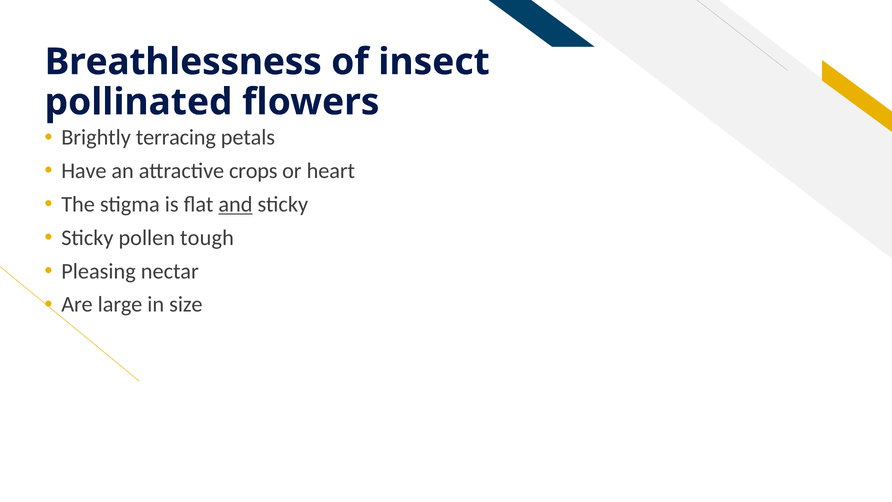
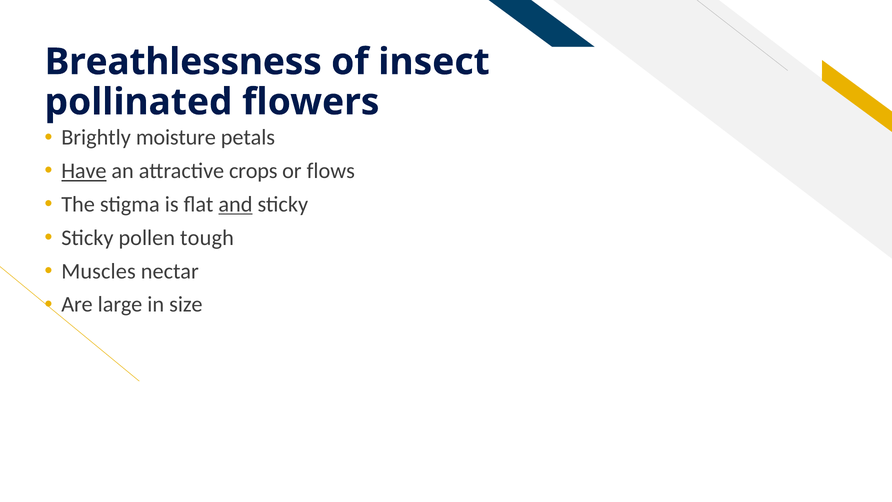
terracing: terracing -> moisture
Have underline: none -> present
heart: heart -> flows
Pleasing: Pleasing -> Muscles
